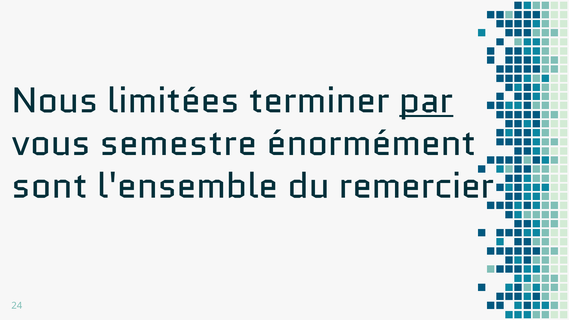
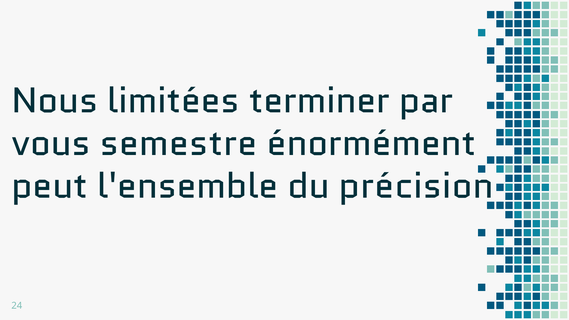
par underline: present -> none
sont: sont -> peut
remercier: remercier -> précision
